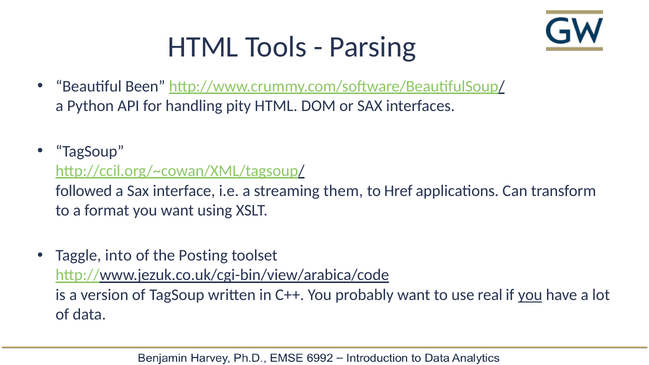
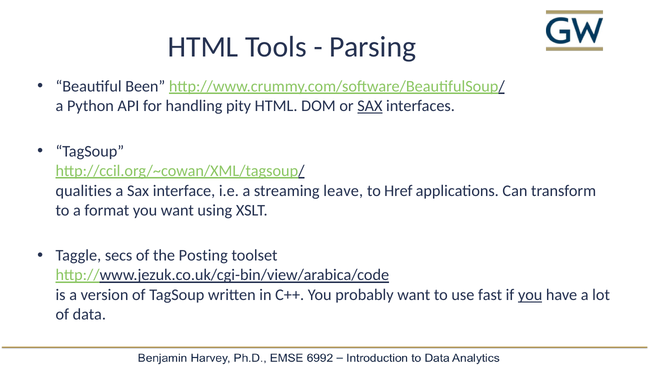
SAX at (370, 106) underline: none -> present
followed: followed -> qualities
them: them -> leave
into: into -> secs
real: real -> fast
